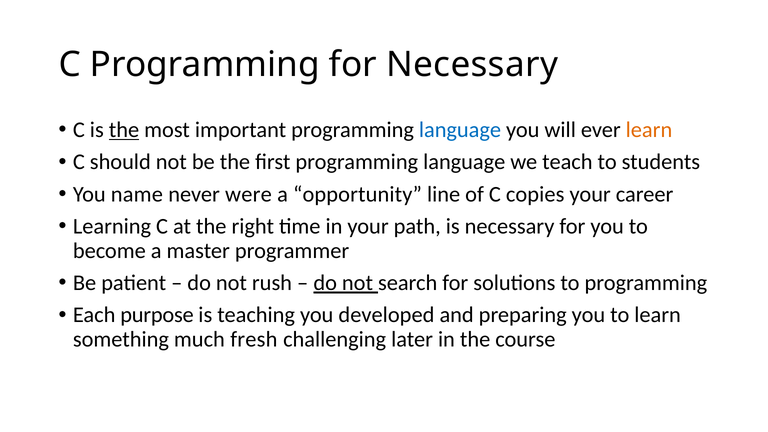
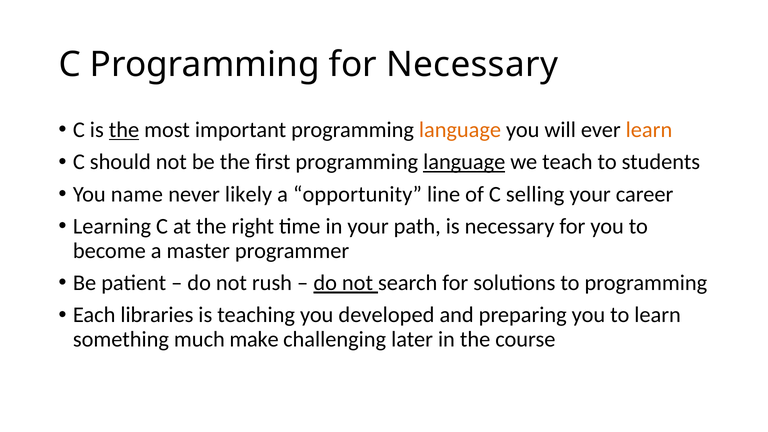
language at (460, 130) colour: blue -> orange
language at (464, 162) underline: none -> present
were: were -> likely
copies: copies -> selling
purpose: purpose -> libraries
fresh: fresh -> make
